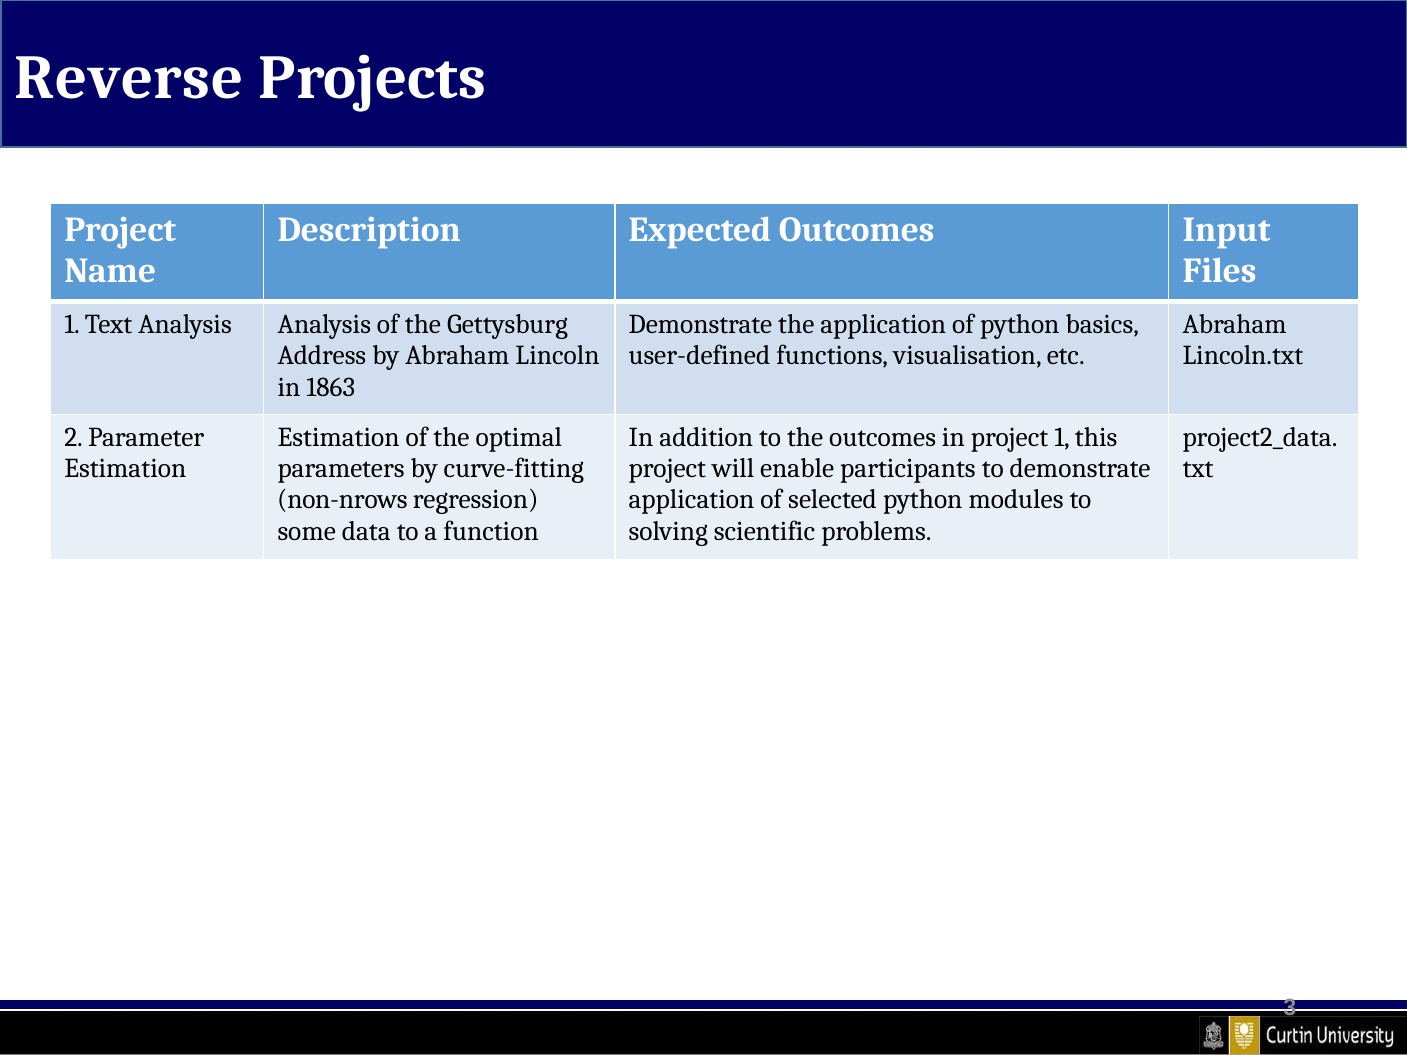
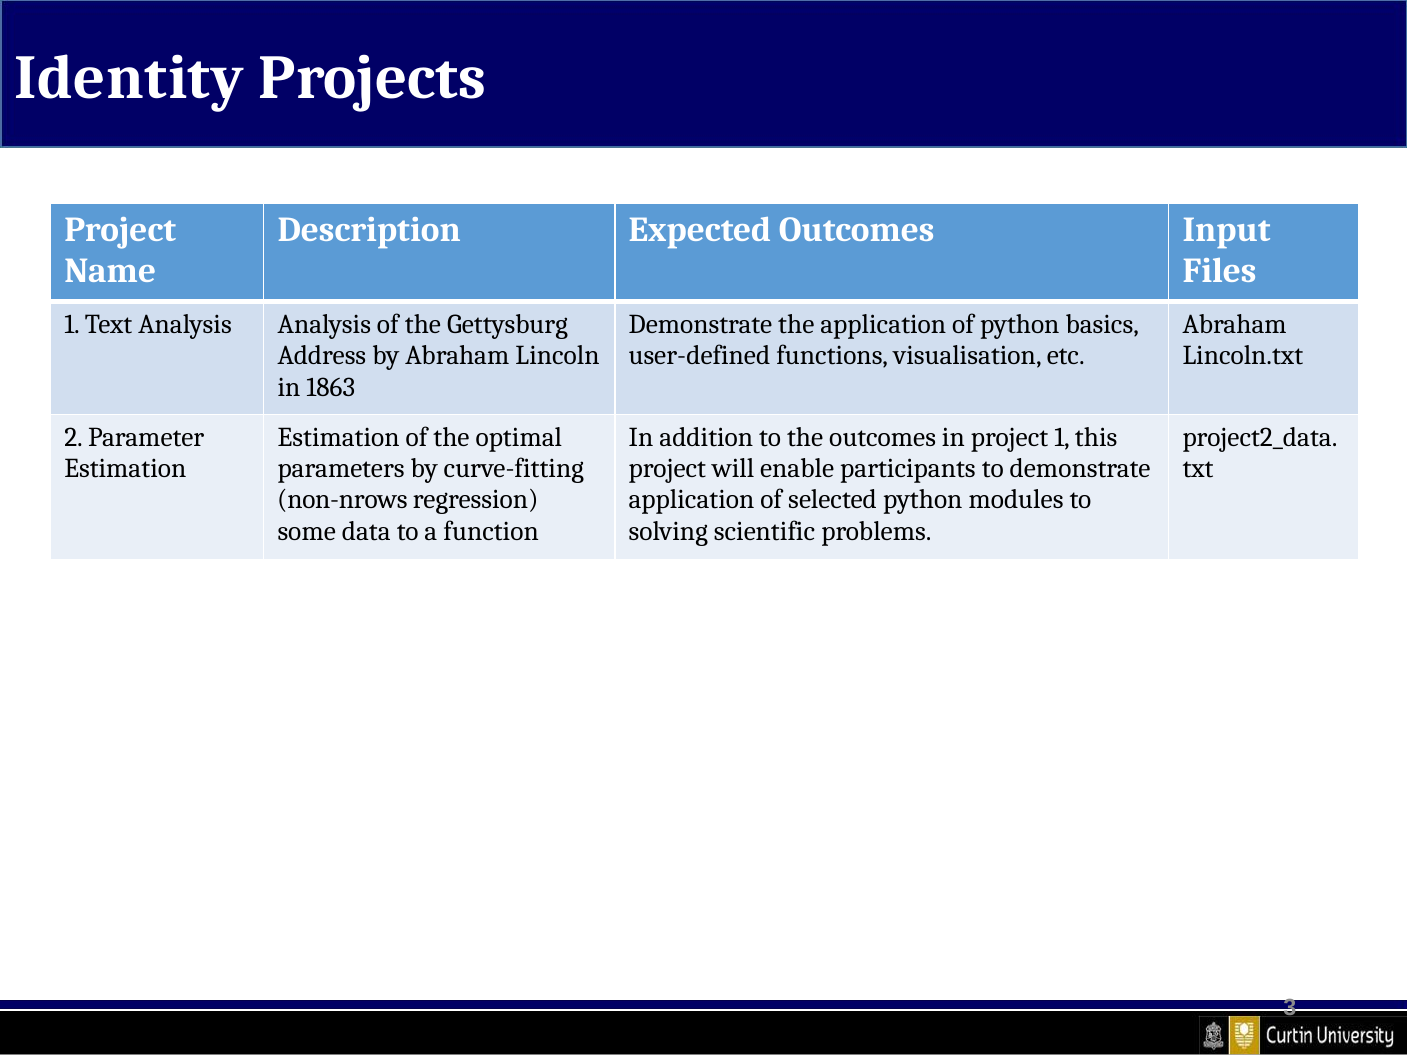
Reverse: Reverse -> Identity
